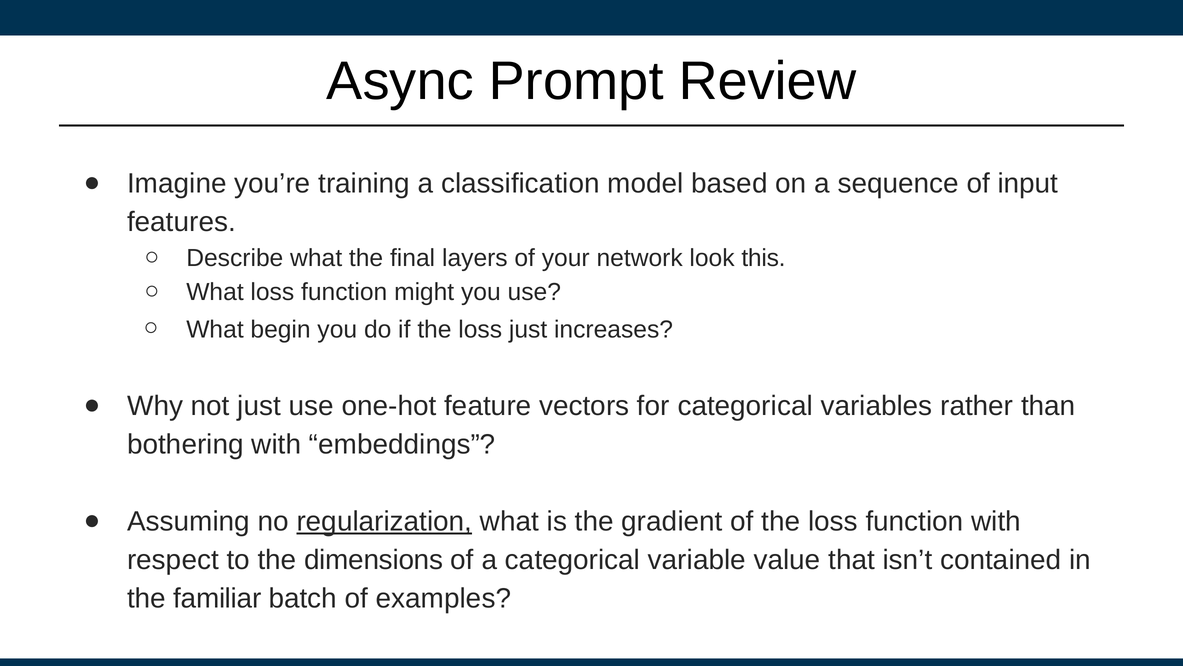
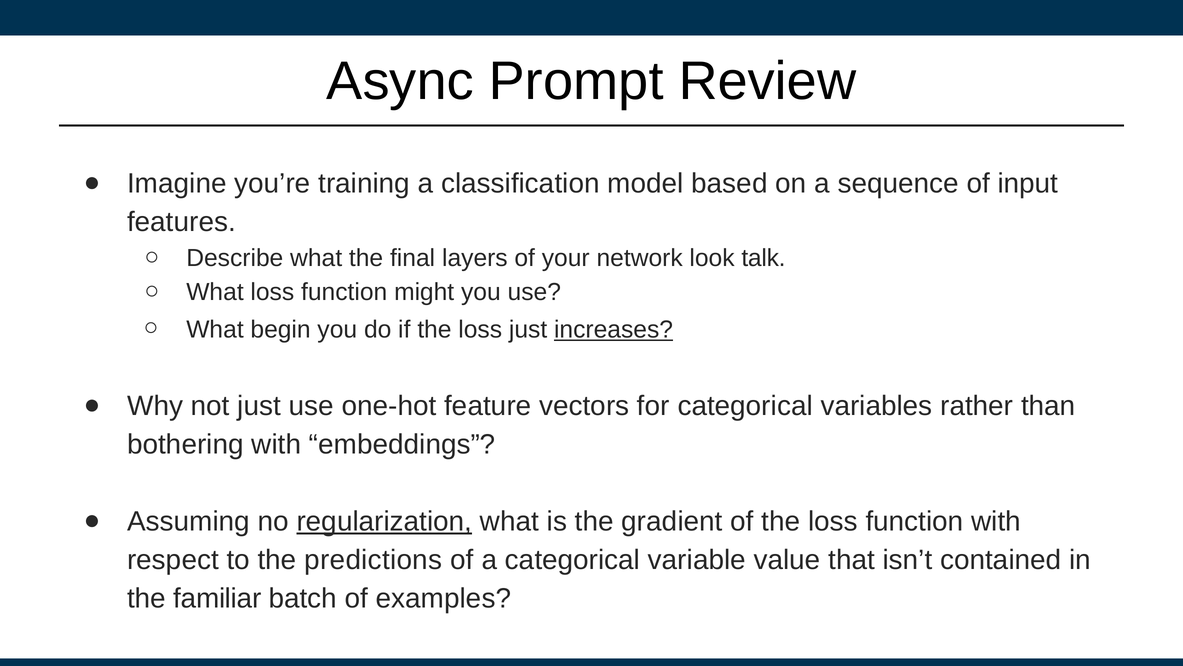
this: this -> talk
increases underline: none -> present
dimensions: dimensions -> predictions
